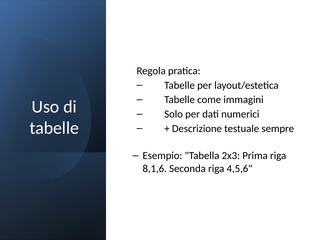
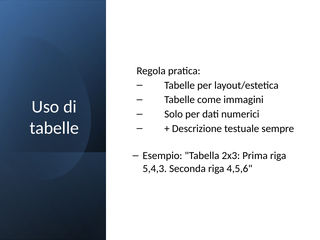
8,1,6: 8,1,6 -> 5,4,3
